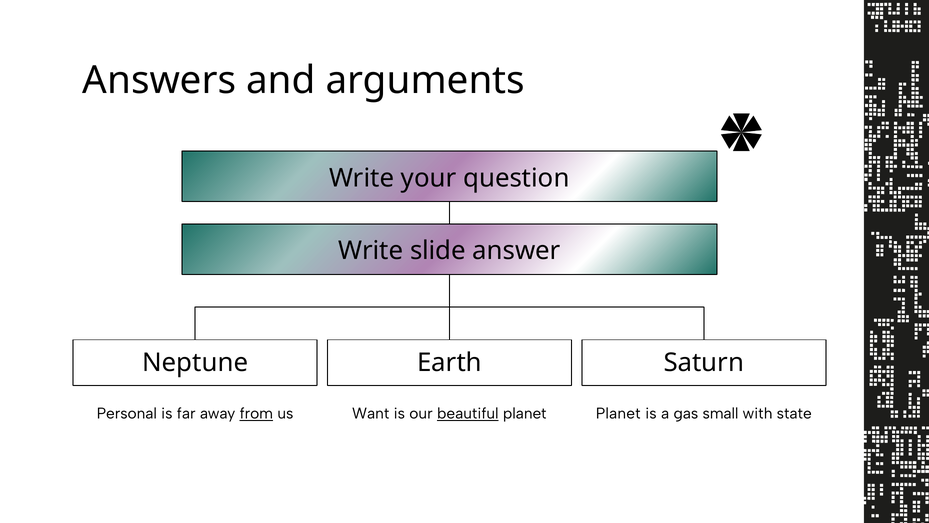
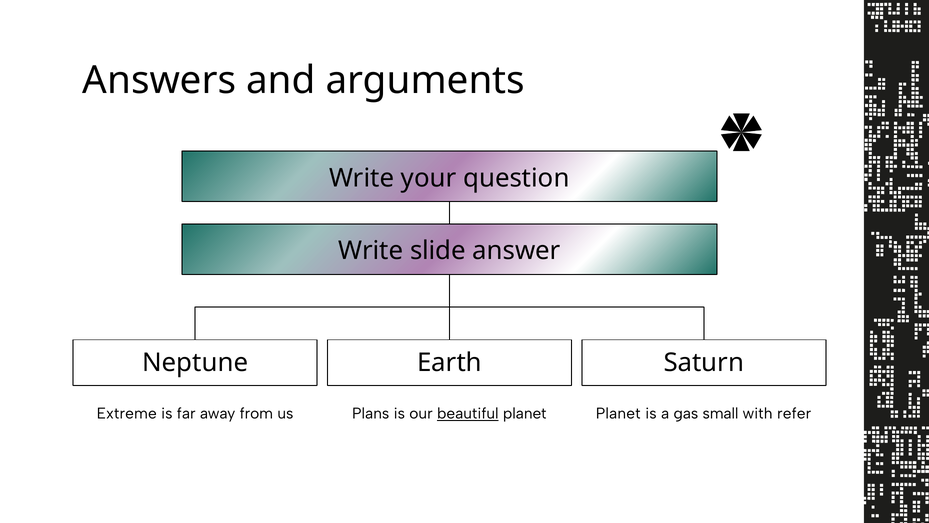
Personal: Personal -> Extreme
from underline: present -> none
Want: Want -> Plans
state: state -> refer
